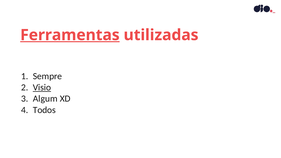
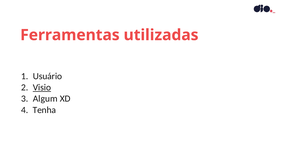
Ferramentas underline: present -> none
Sempre: Sempre -> Usuário
Todos: Todos -> Tenha
